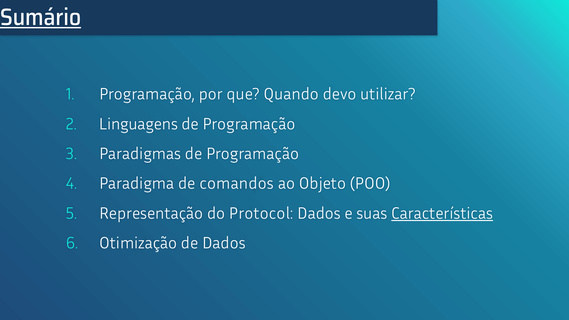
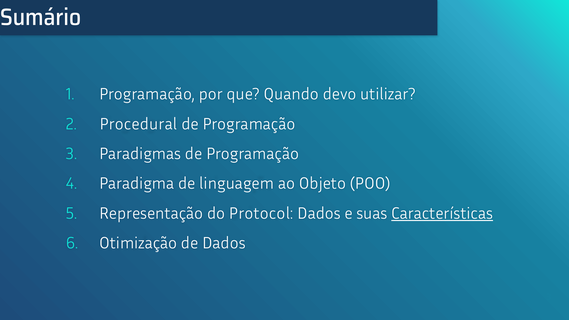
Sumário underline: present -> none
Linguagens: Linguagens -> Procedural
comandos: comandos -> linguagem
